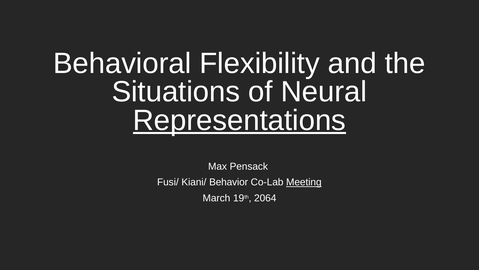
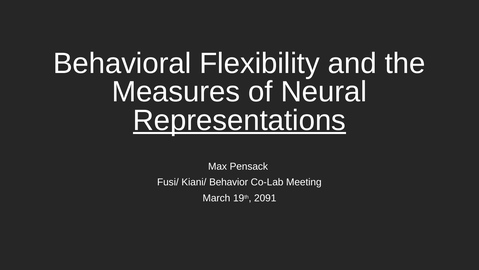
Situations: Situations -> Measures
Meeting underline: present -> none
2064: 2064 -> 2091
